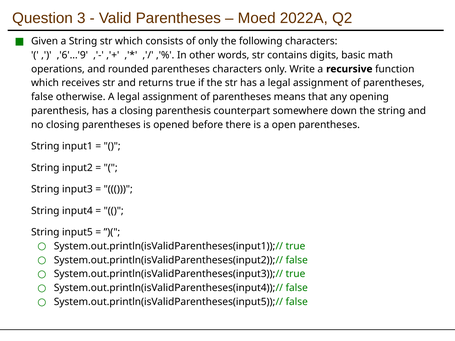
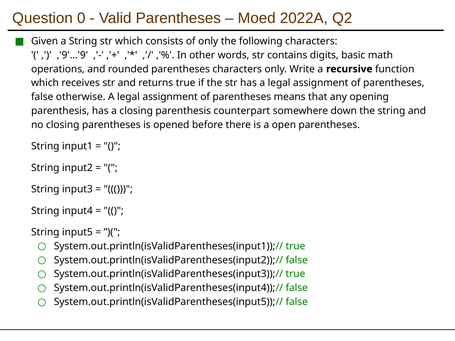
3: 3 -> 0
,'6'…'9: ,'6'…'9 -> ,'9'…'9
